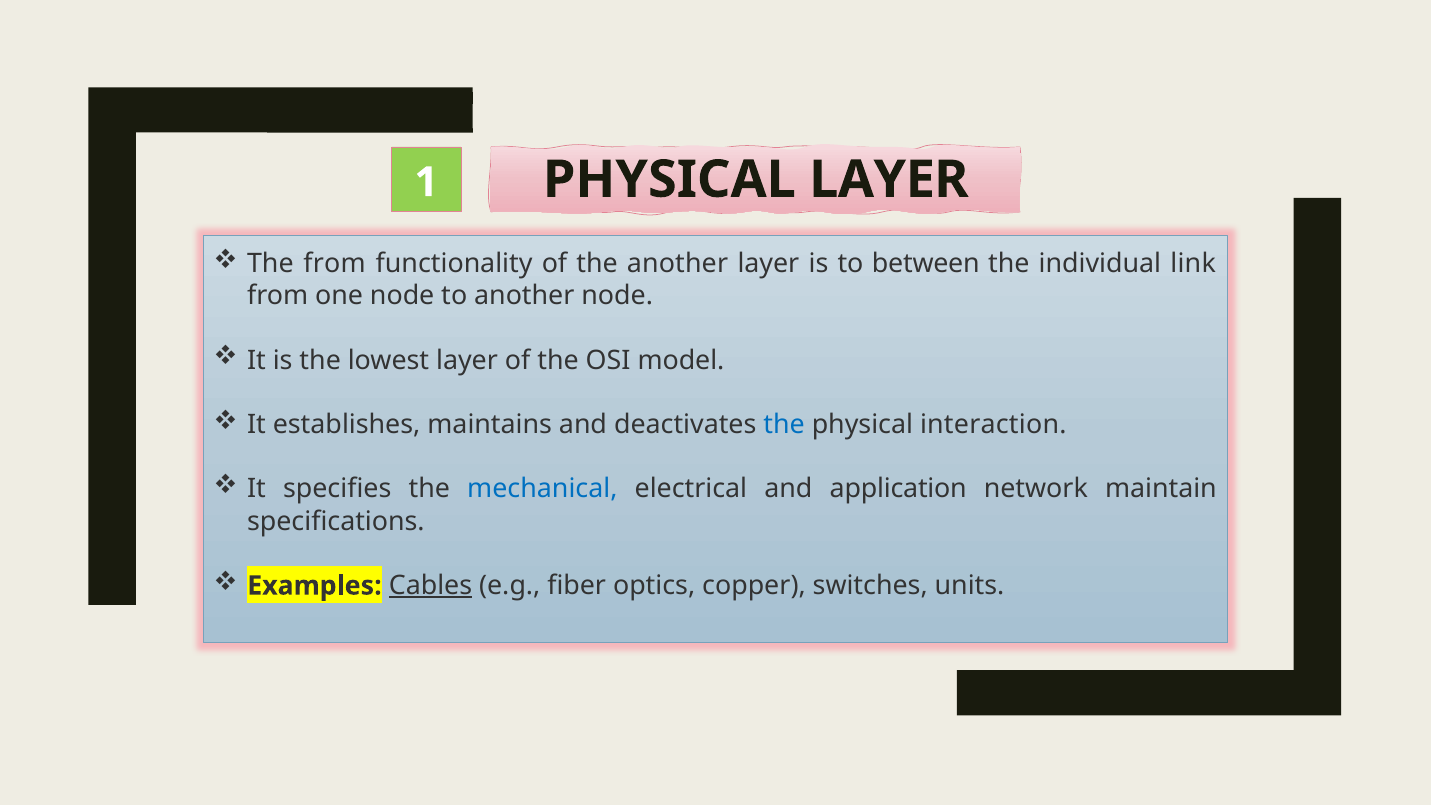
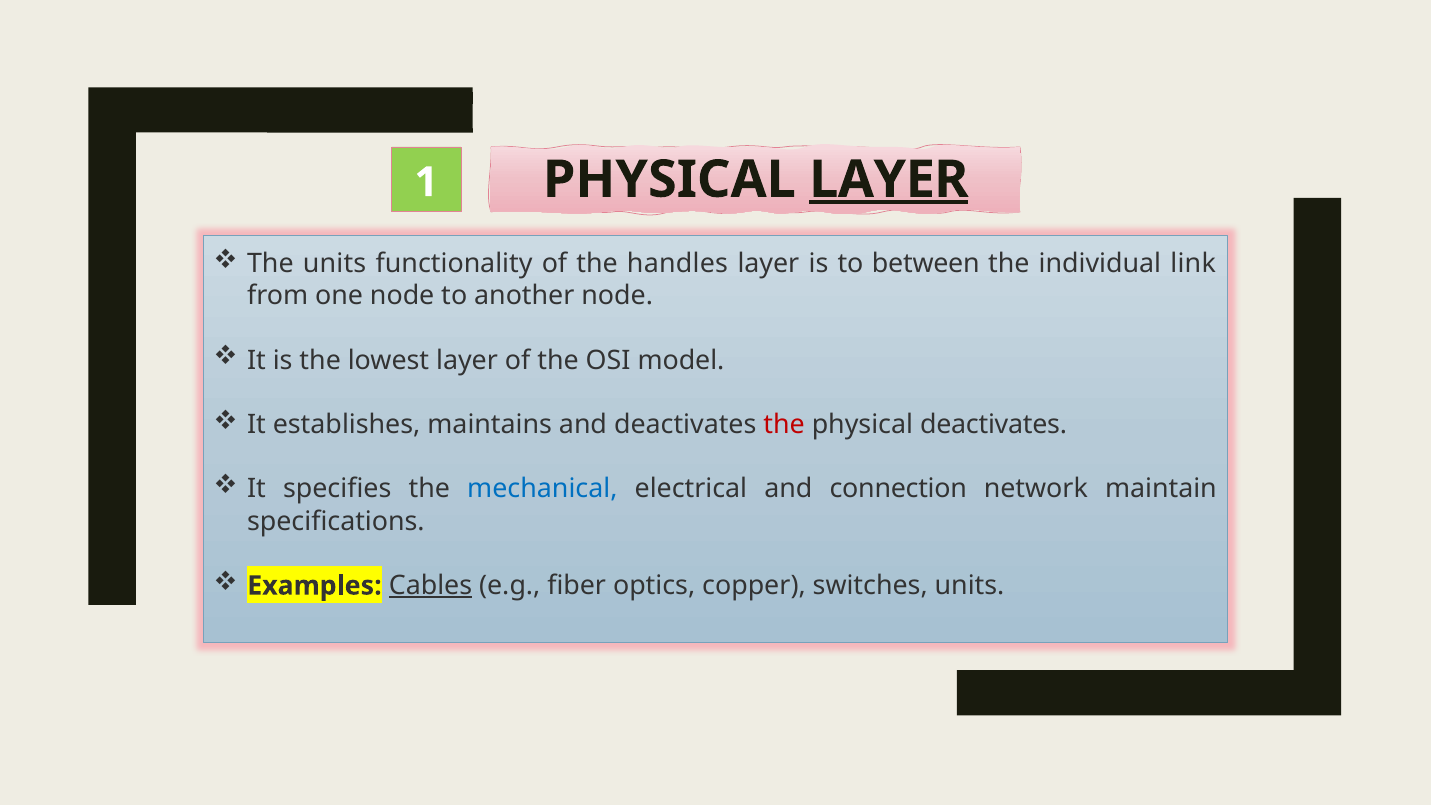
LAYER at (889, 180) underline: none -> present
The from: from -> units
the another: another -> handles
the at (784, 425) colour: blue -> red
physical interaction: interaction -> deactivates
application: application -> connection
